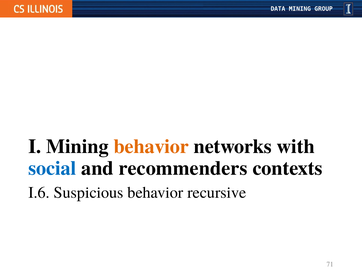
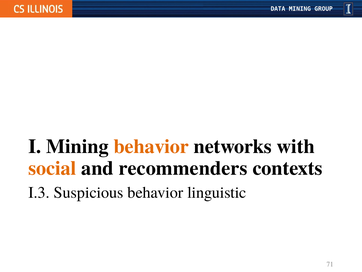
social colour: blue -> orange
I.6: I.6 -> I.3
recursive: recursive -> linguistic
